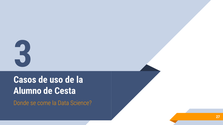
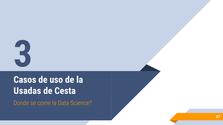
Alumno: Alumno -> Usadas
